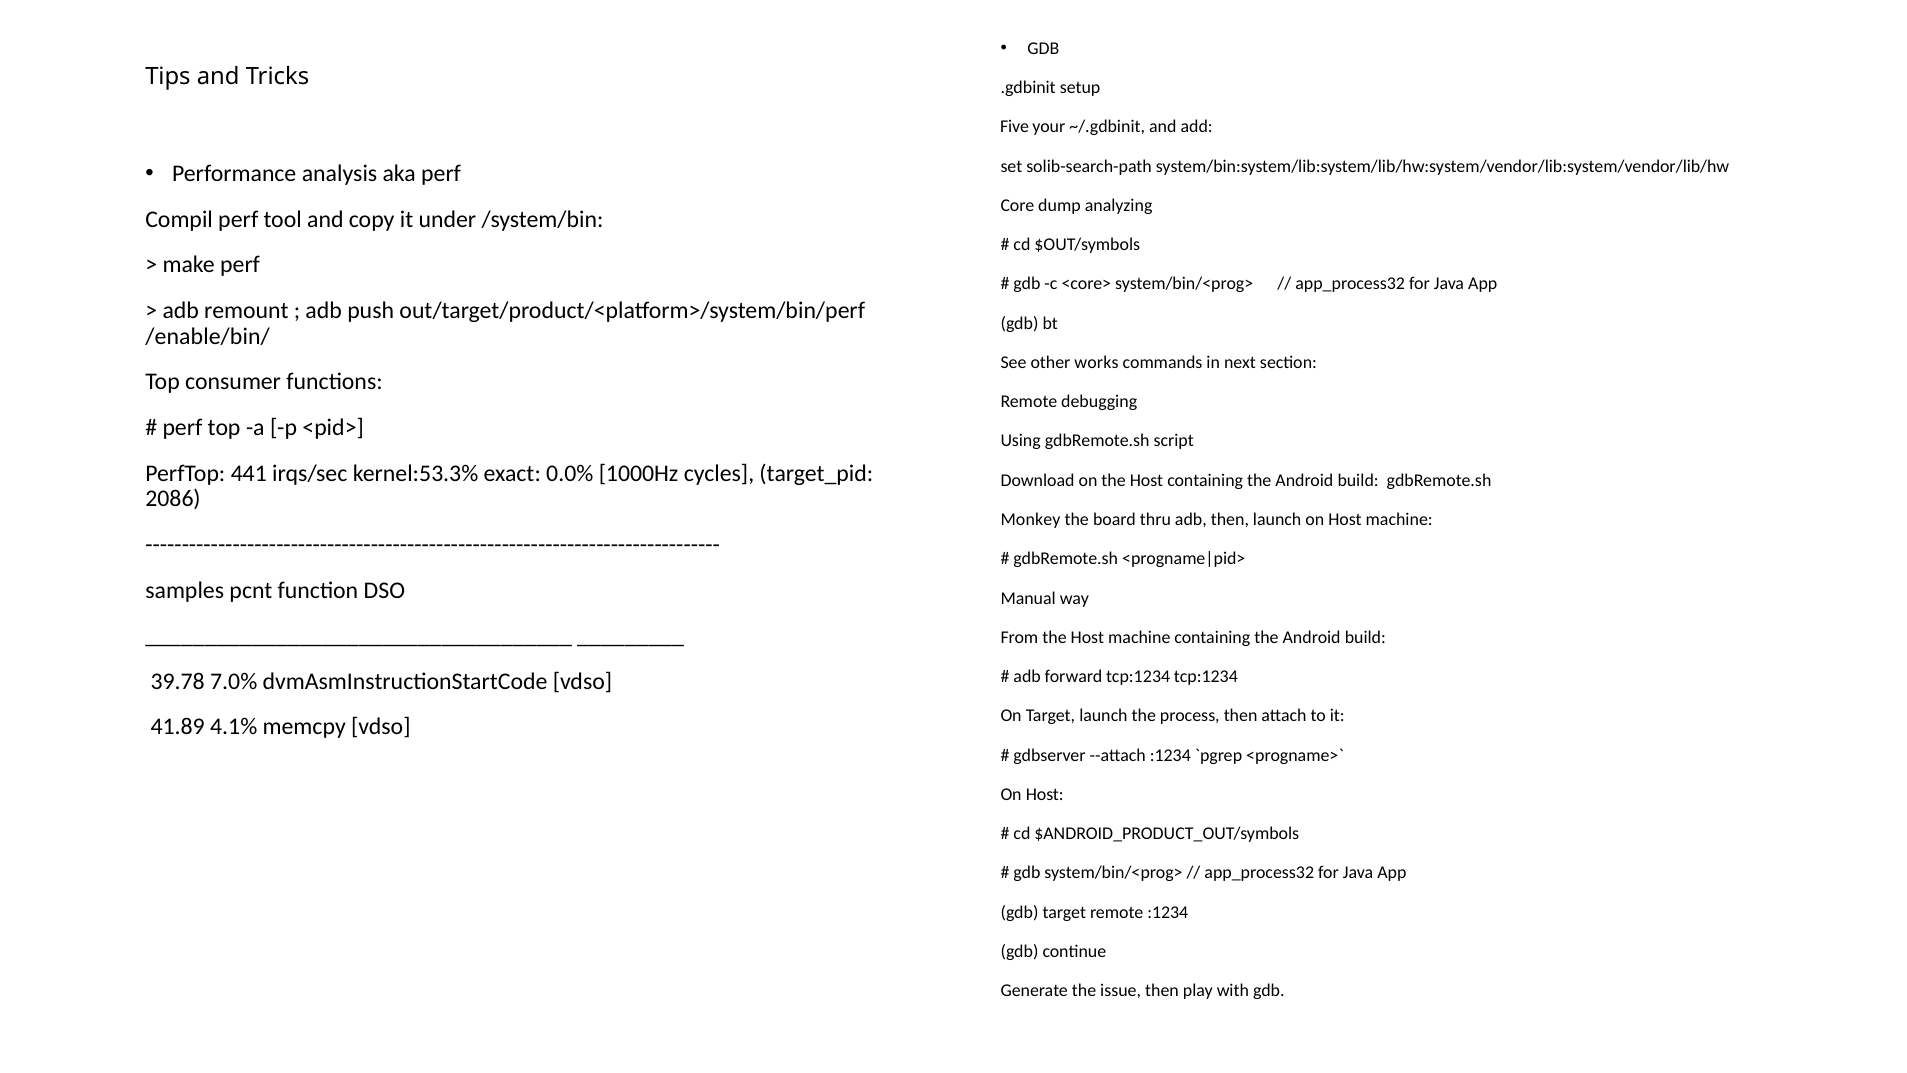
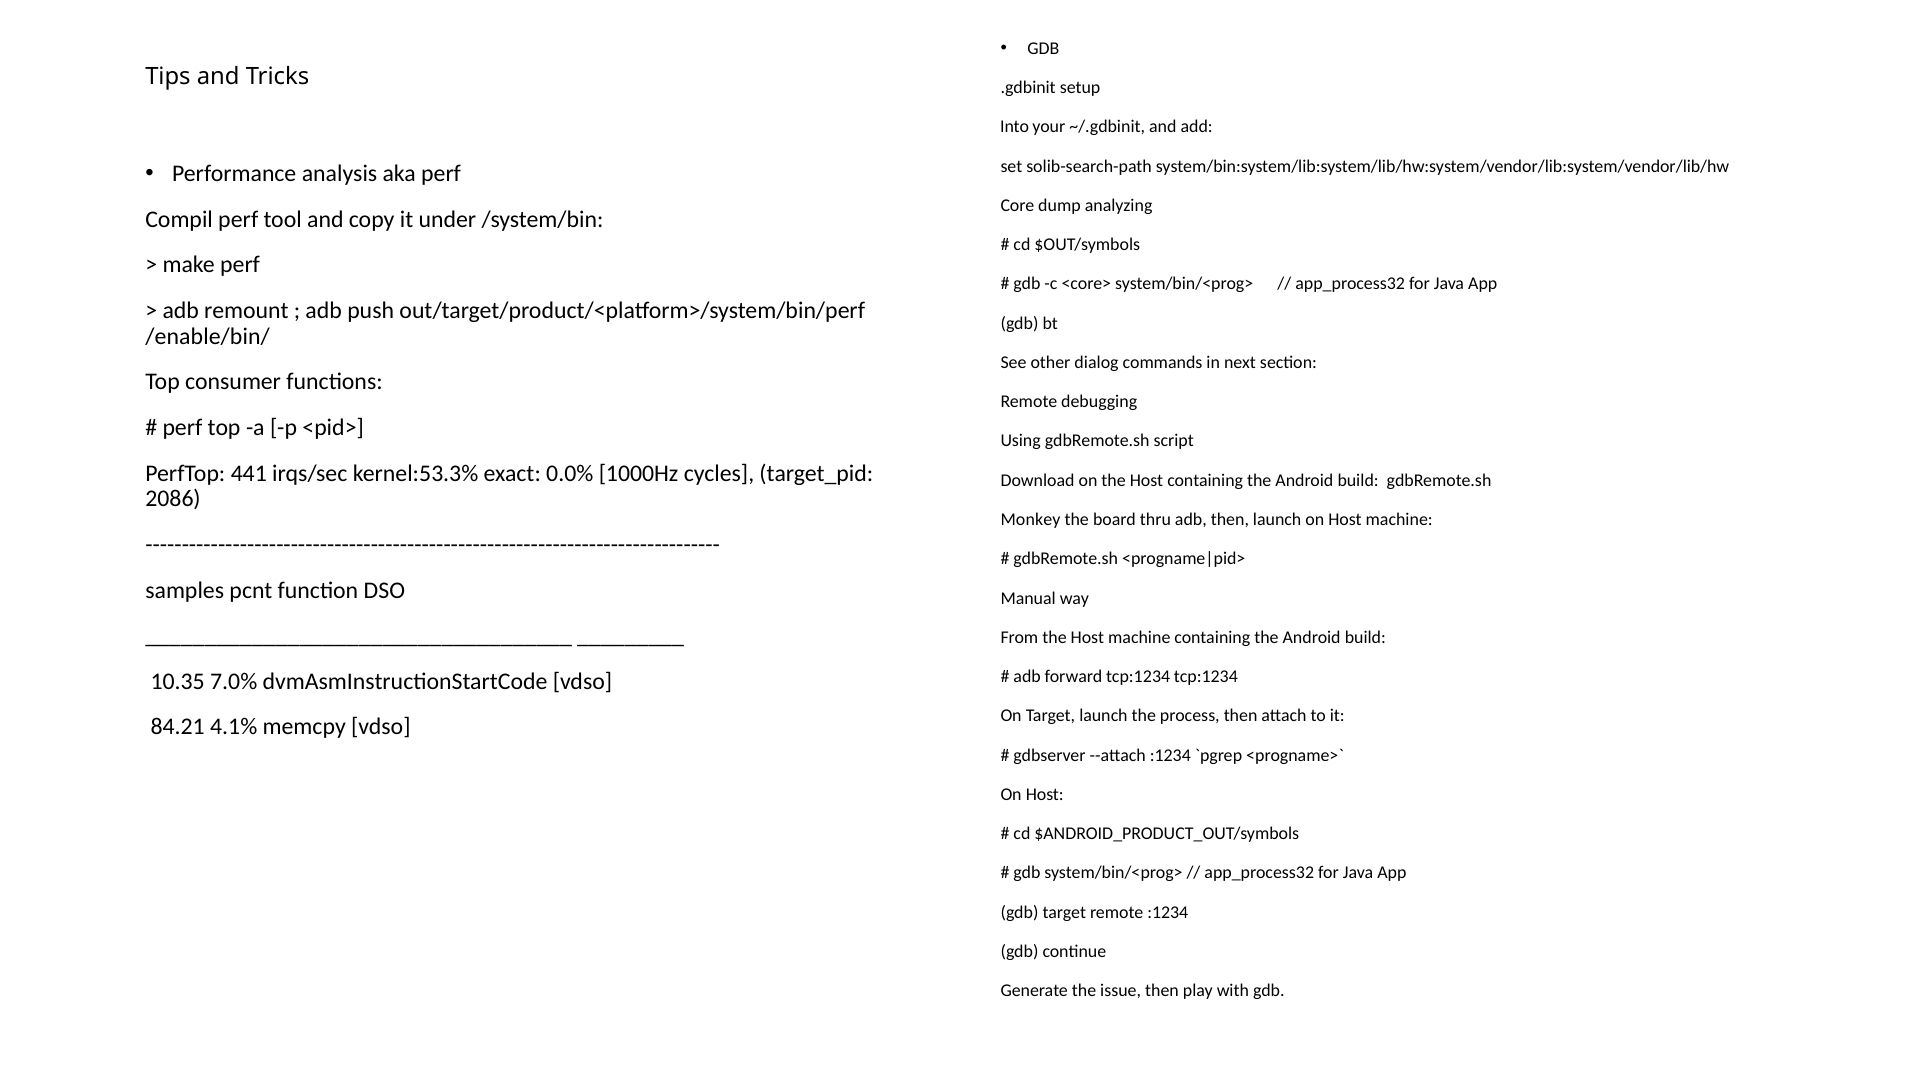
Five: Five -> Into
works: works -> dialog
39.78: 39.78 -> 10.35
41.89: 41.89 -> 84.21
